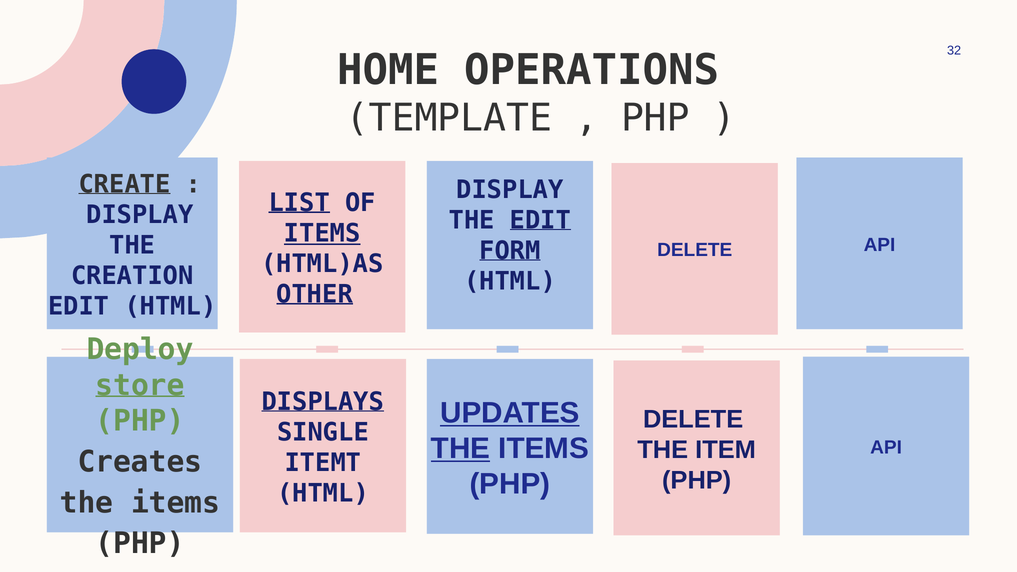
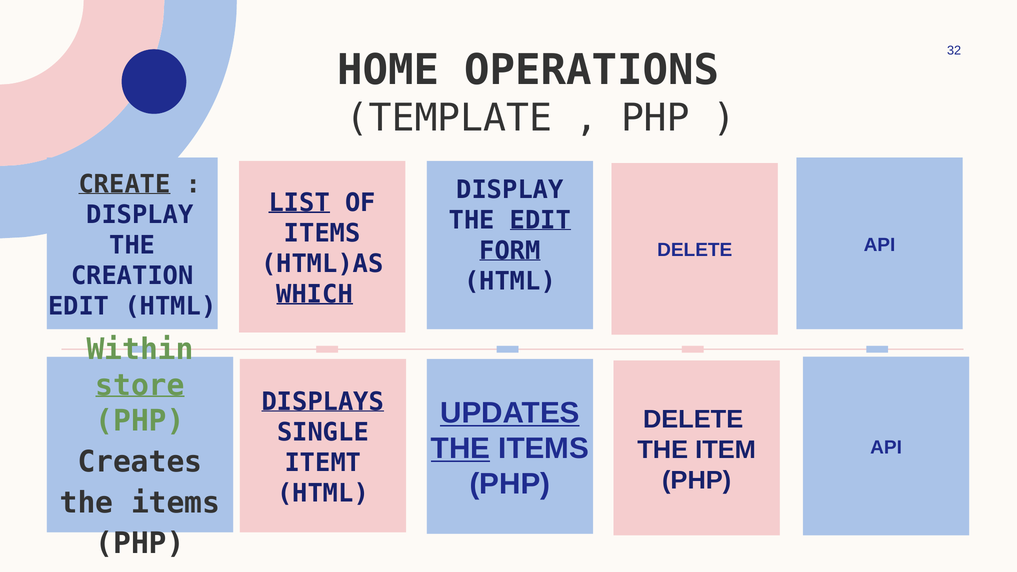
ITEMS at (322, 233) underline: present -> none
OTHER: OTHER -> WHICH
Deploy at (140, 350): Deploy -> Within
